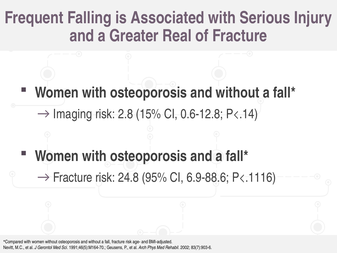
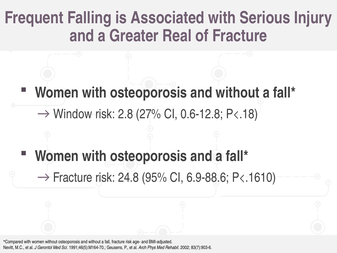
Imaging: Imaging -> Window
15%: 15% -> 27%
P<.14: P<.14 -> P<.18
P<.1116: P<.1116 -> P<.1610
